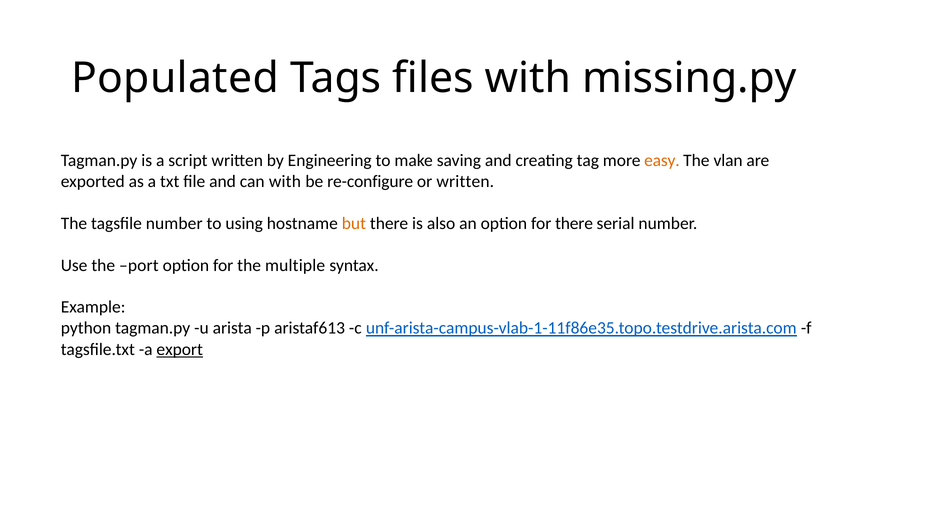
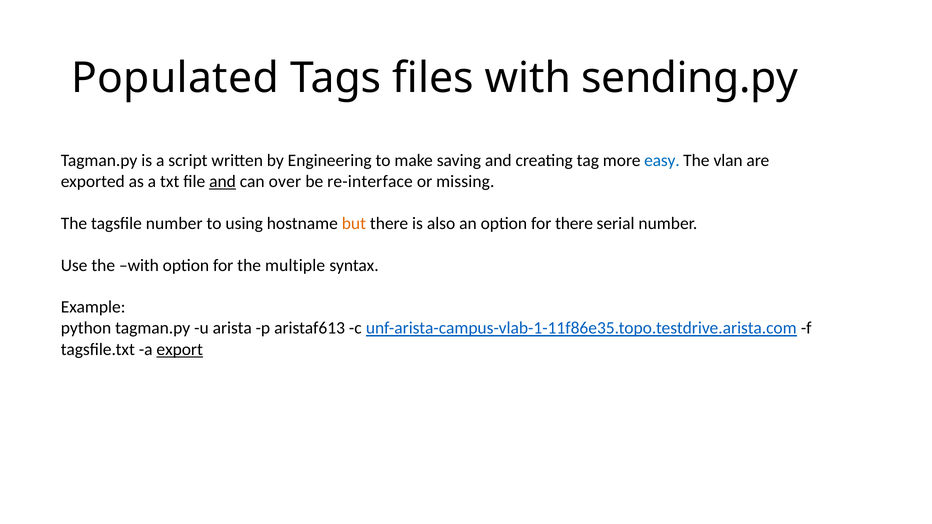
missing.py: missing.py -> sending.py
easy colour: orange -> blue
and at (223, 182) underline: none -> present
can with: with -> over
re-configure: re-configure -> re-interface
or written: written -> missing
the port: port -> with
